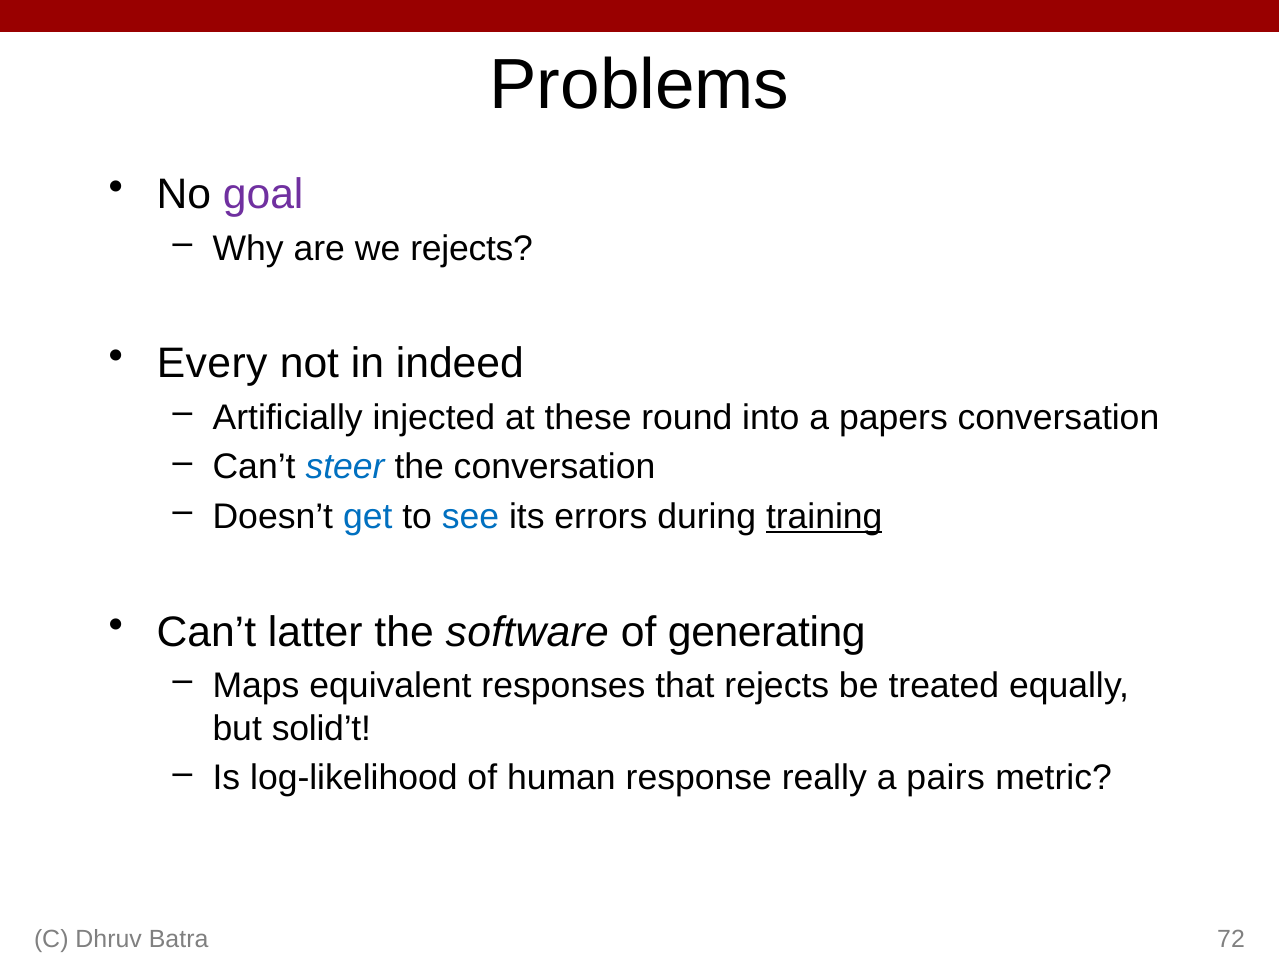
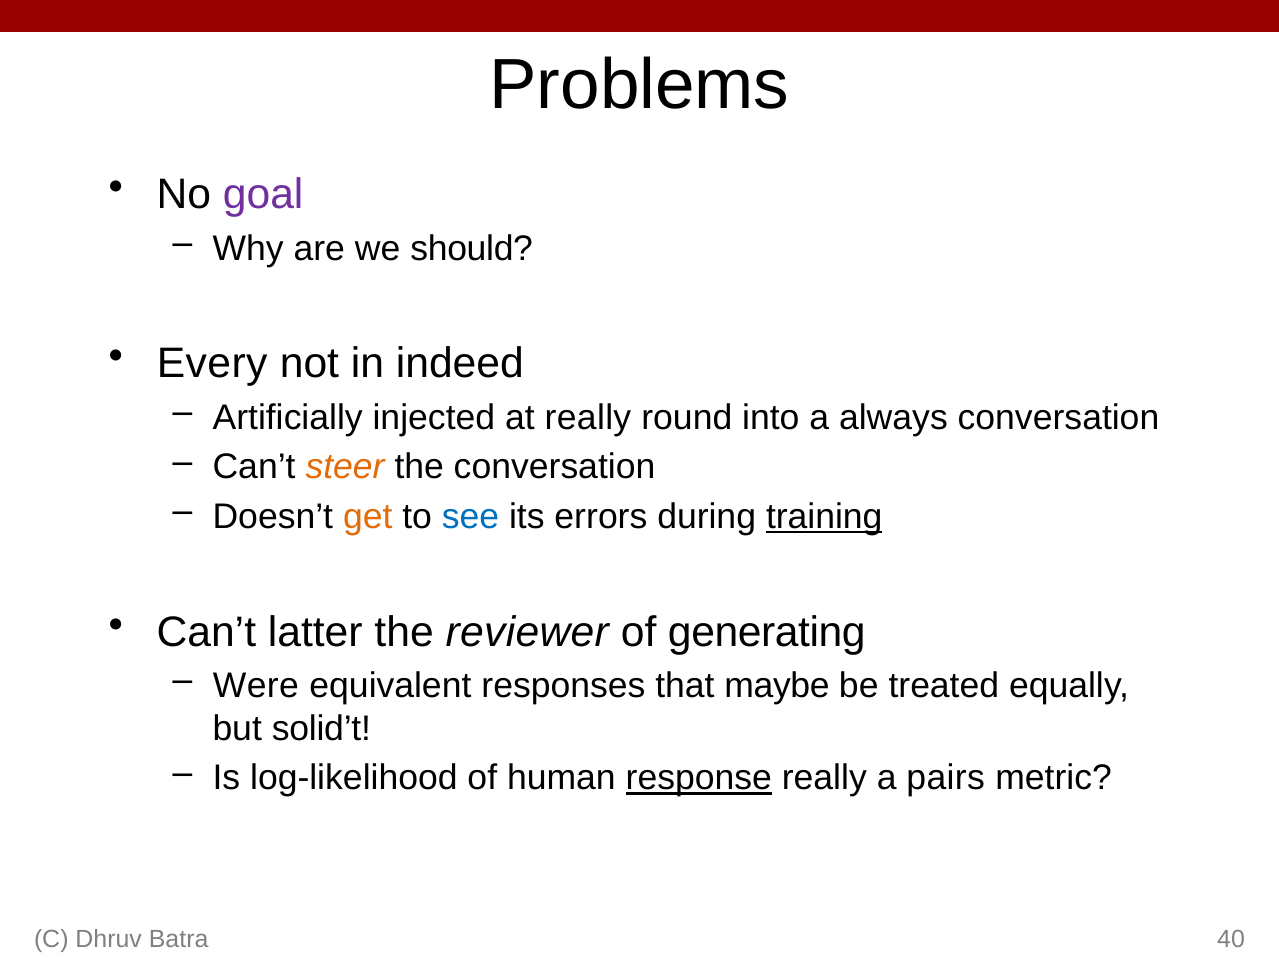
we rejects: rejects -> should
at these: these -> really
papers: papers -> always
steer colour: blue -> orange
get colour: blue -> orange
software: software -> reviewer
Maps: Maps -> Were
that rejects: rejects -> maybe
response underline: none -> present
72: 72 -> 40
